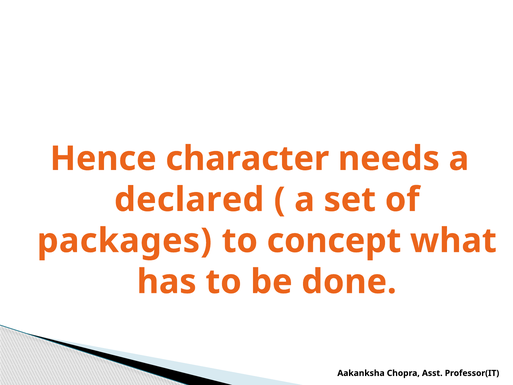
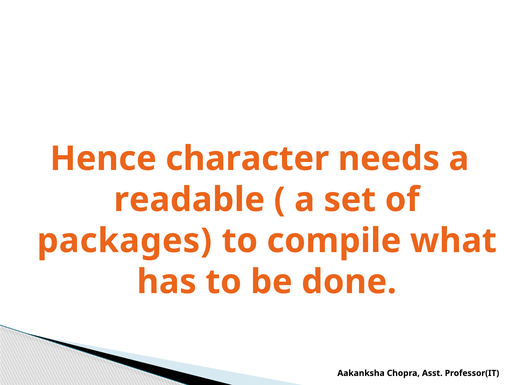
declared: declared -> readable
concept: concept -> compile
